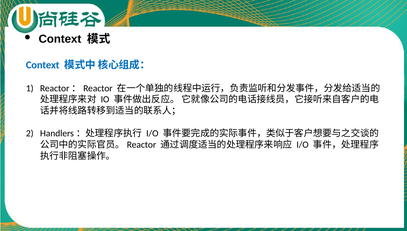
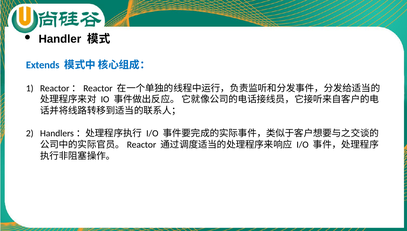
Context at (60, 39): Context -> Handler
Context at (43, 65): Context -> Extends
